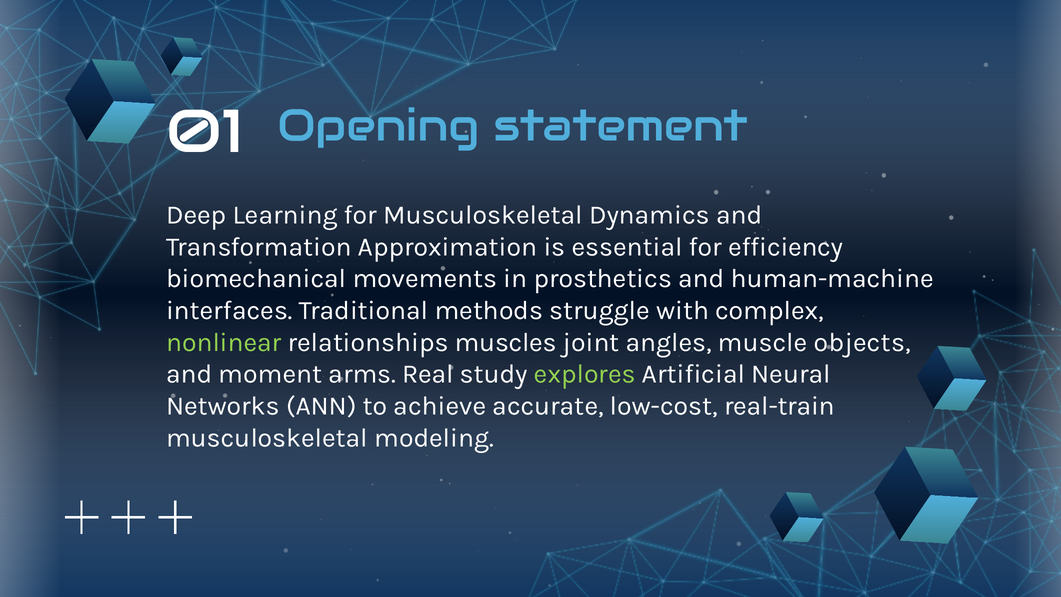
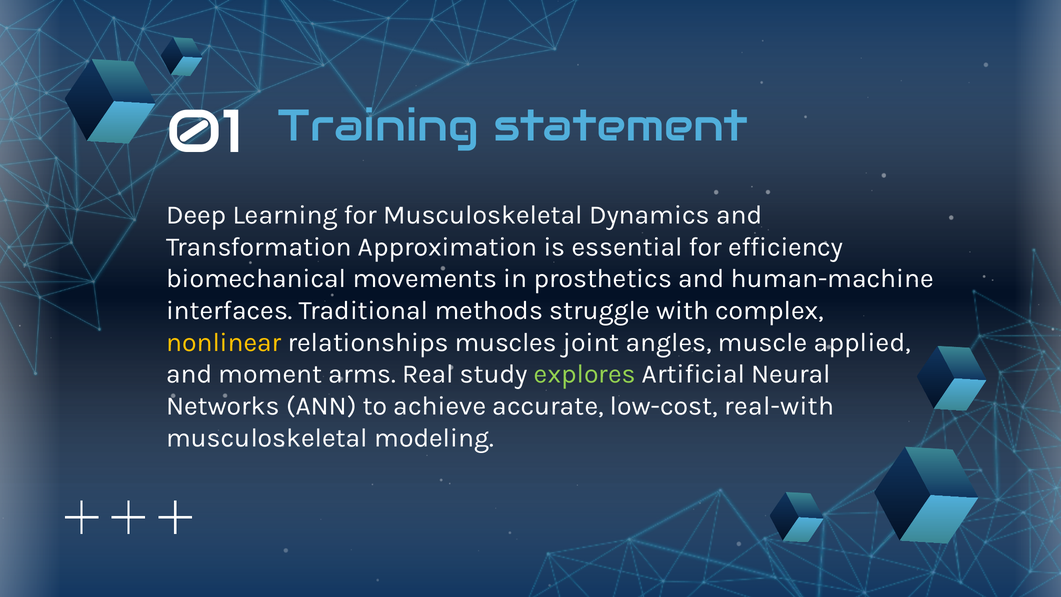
Opening: Opening -> Training
nonlinear colour: light green -> yellow
objects: objects -> applied
real-train: real-train -> real-with
